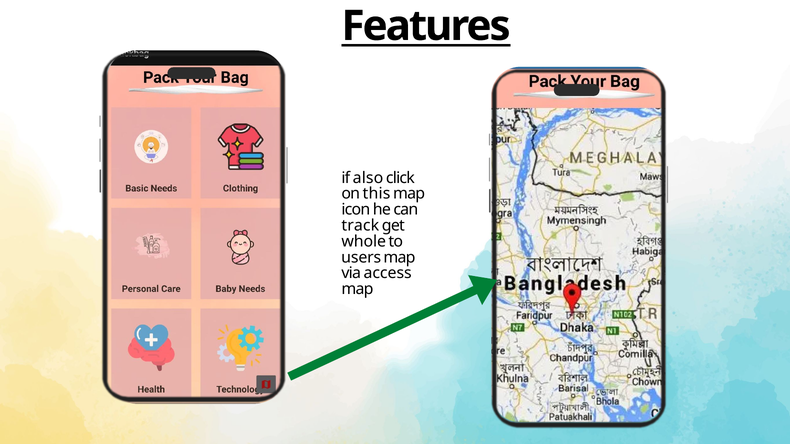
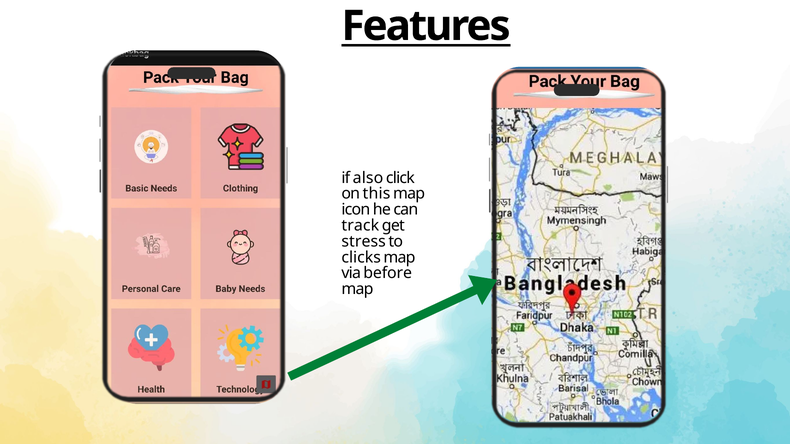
whole: whole -> stress
users: users -> clicks
access: access -> before
